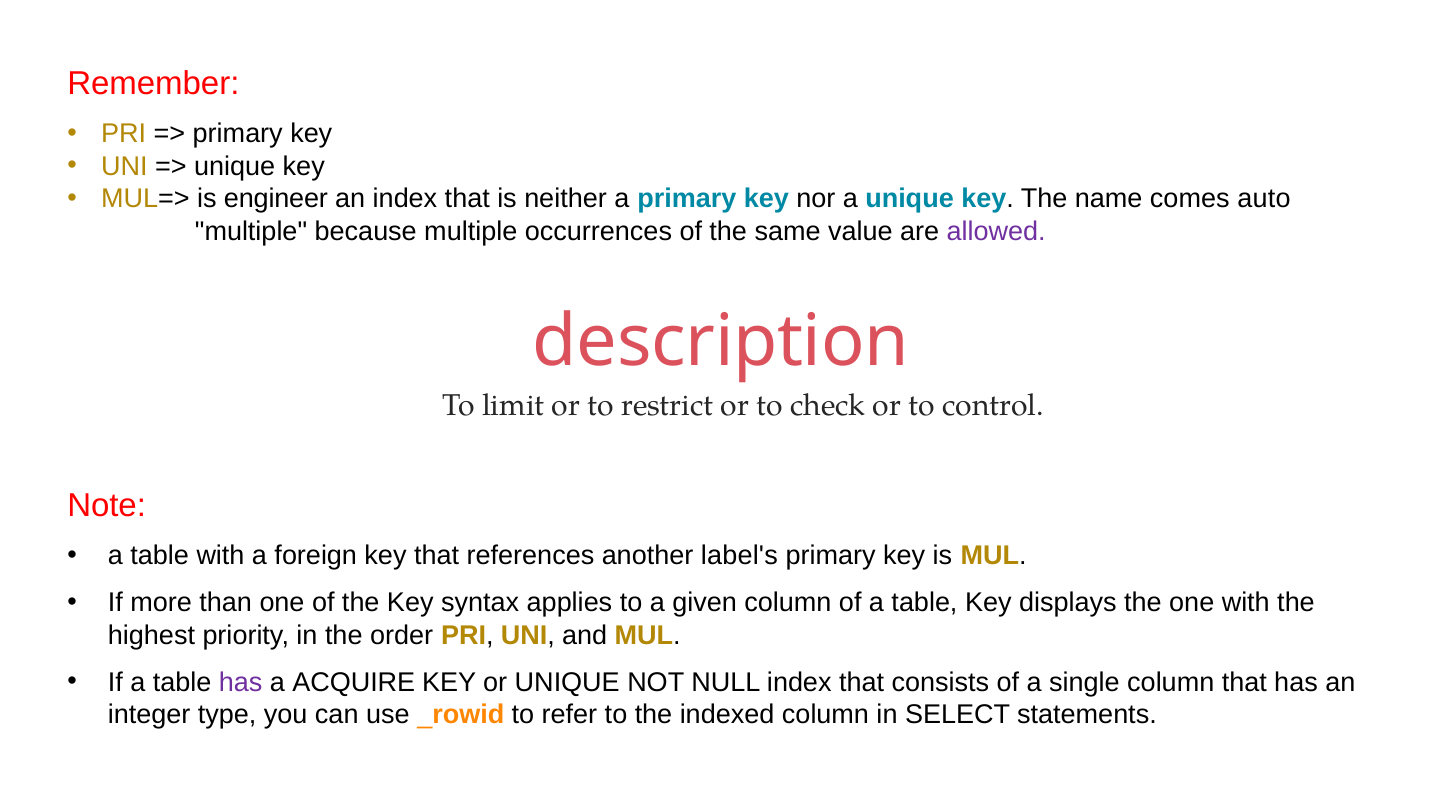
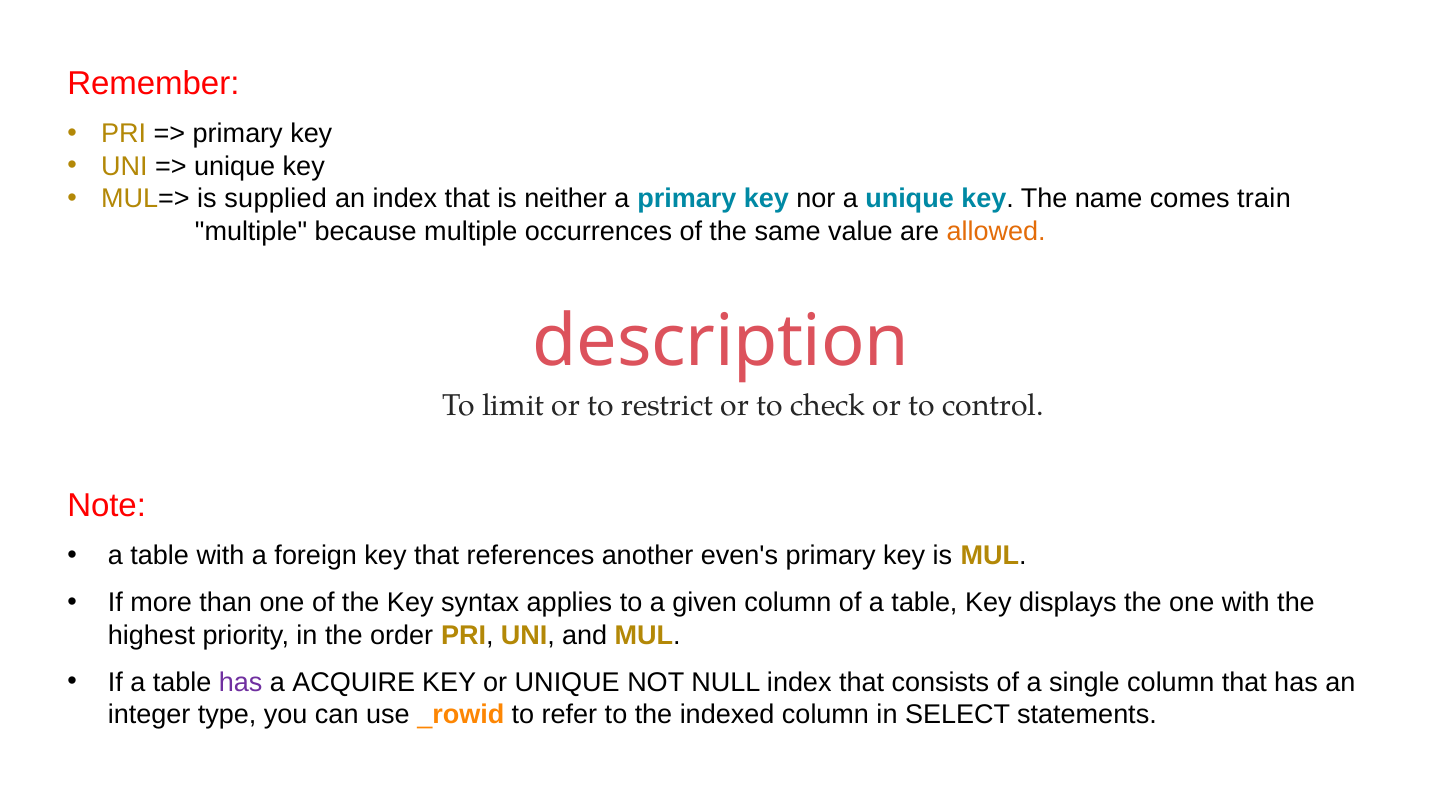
engineer: engineer -> supplied
auto: auto -> train
allowed colour: purple -> orange
label's: label's -> even's
